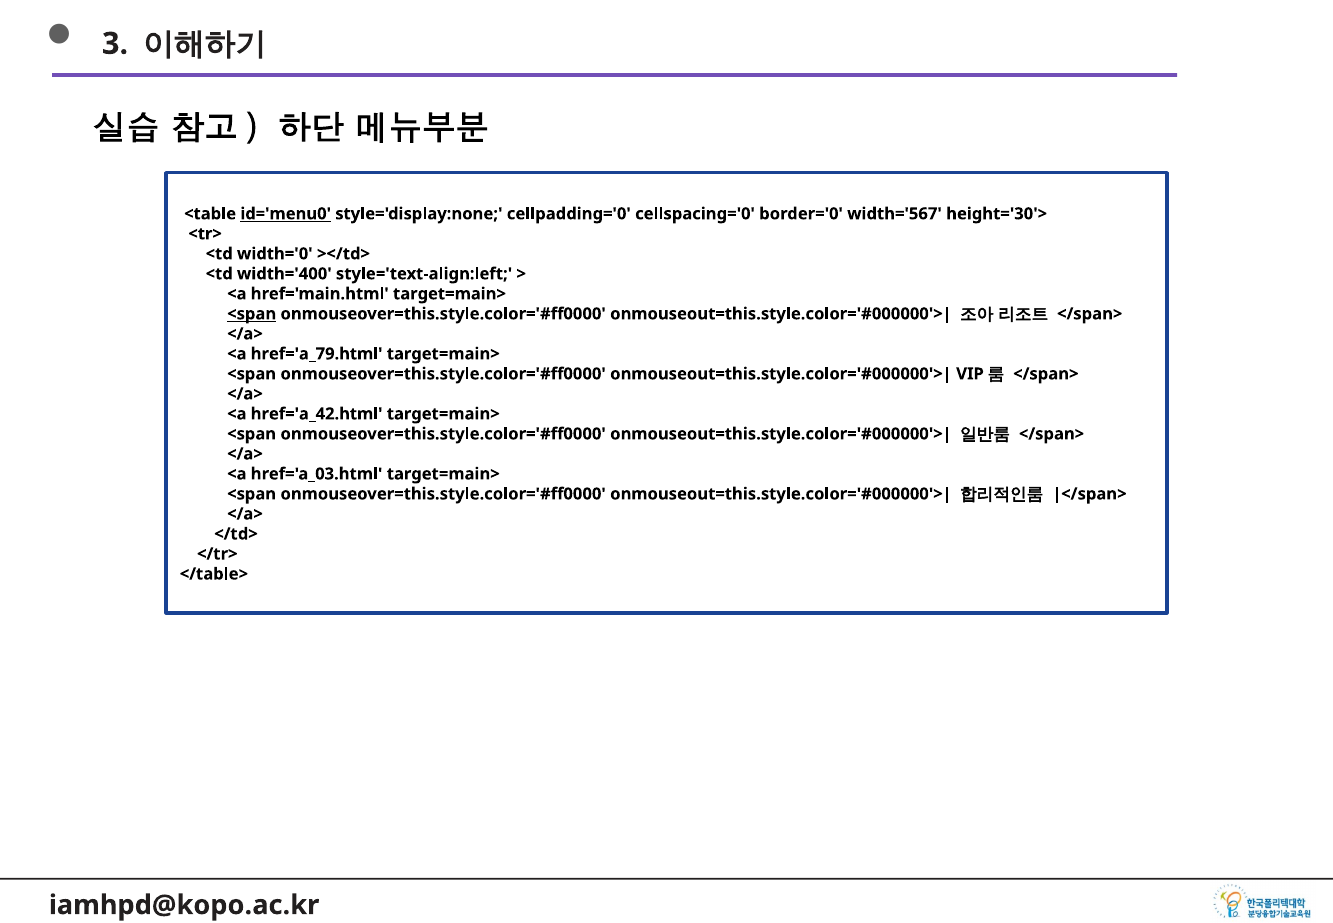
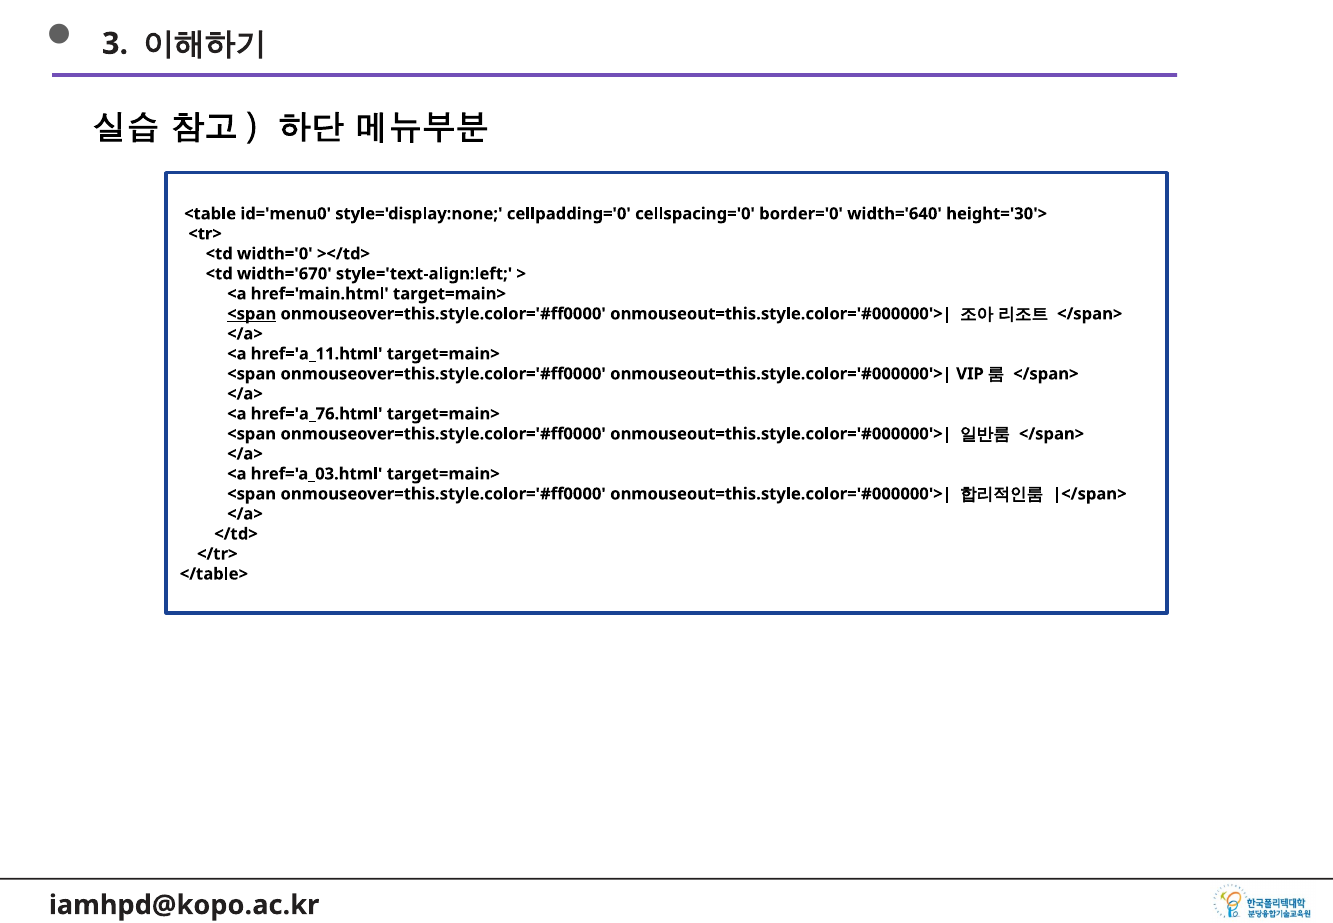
id='menu0 underline: present -> none
width='567: width='567 -> width='640
width='400: width='400 -> width='670
href='a_79.html: href='a_79.html -> href='a_11.html
href='a_42.html: href='a_42.html -> href='a_76.html
